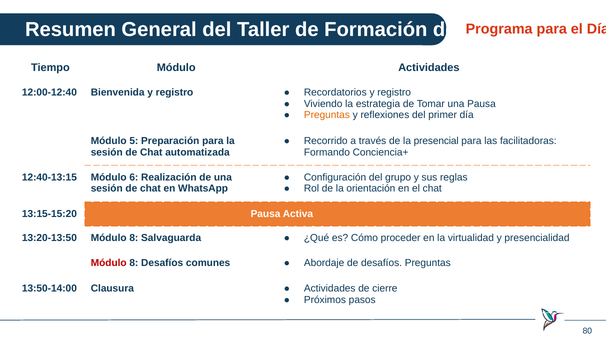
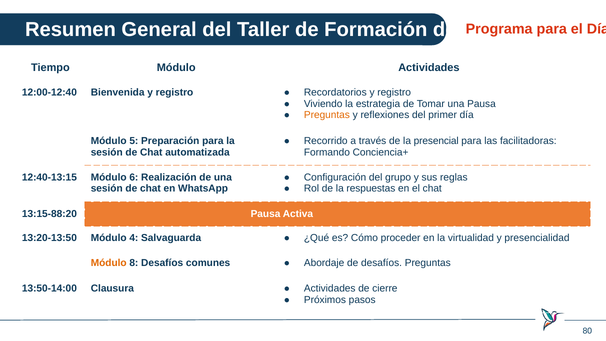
orientación: orientación -> respuestas
13:15-15:20: 13:15-15:20 -> 13:15-88:20
13:20-13:50 Módulo 8: 8 -> 4
Módulo at (109, 263) colour: red -> orange
